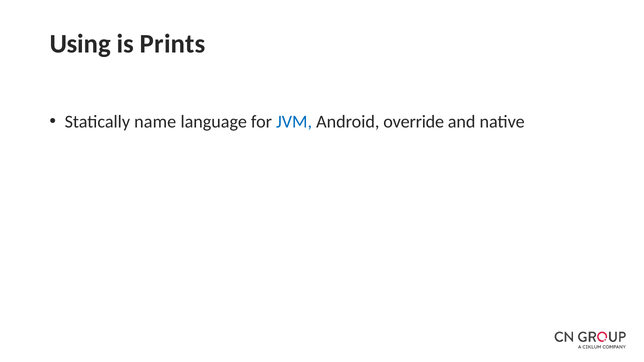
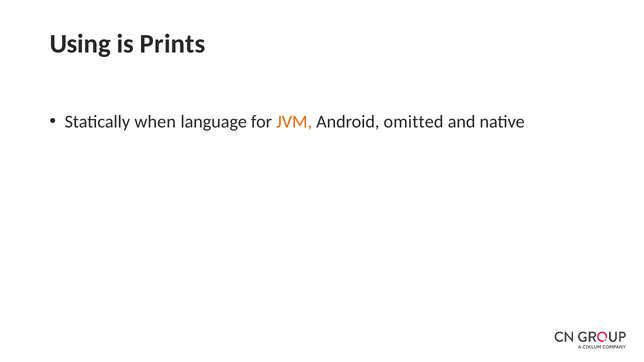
name: name -> when
JVM colour: blue -> orange
override: override -> omitted
